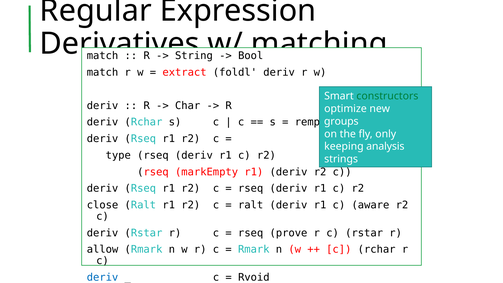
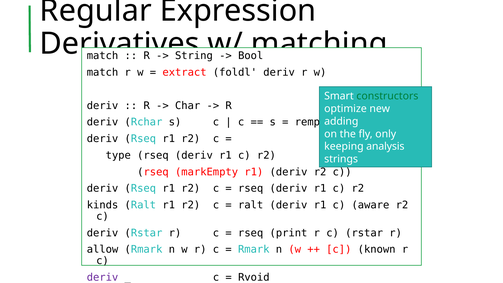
groups: groups -> adding
close: close -> kinds
prove: prove -> print
c rchar: rchar -> known
deriv at (103, 277) colour: blue -> purple
